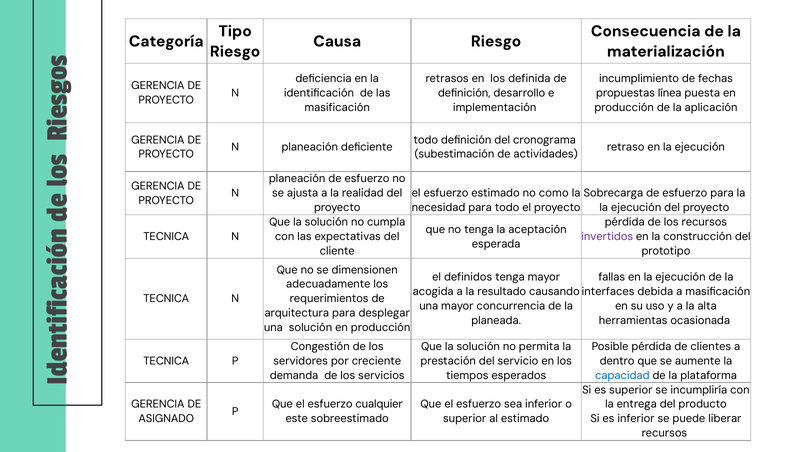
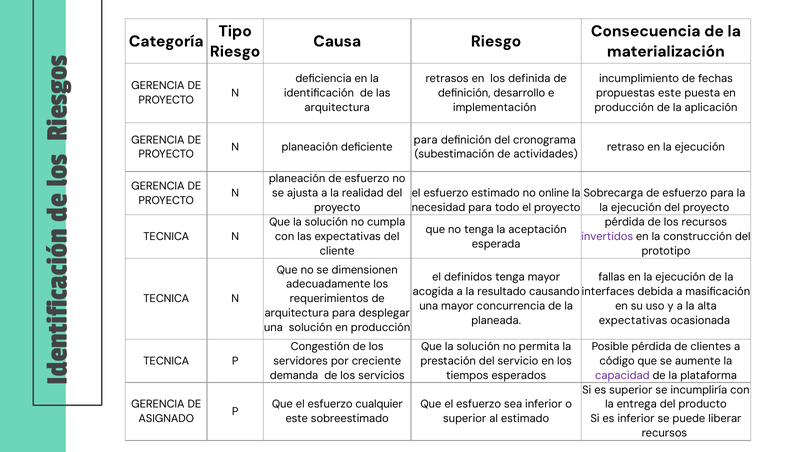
propuestas línea: línea -> este
masificación at (337, 107): masificación -> arquitectura
todo at (426, 140): todo -> para
como: como -> online
herramientas at (633, 320): herramientas -> expectativas
dentro: dentro -> código
capacidad colour: blue -> purple
